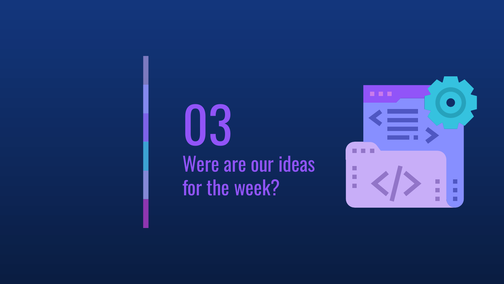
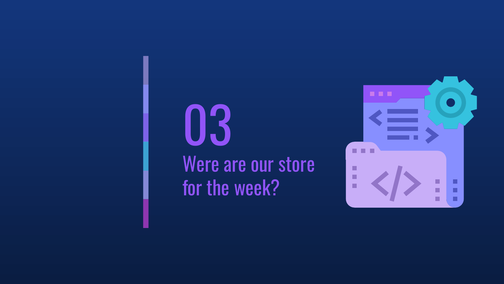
ideas: ideas -> store
